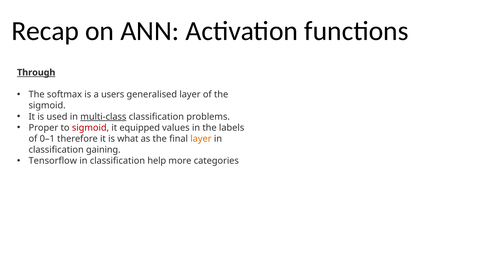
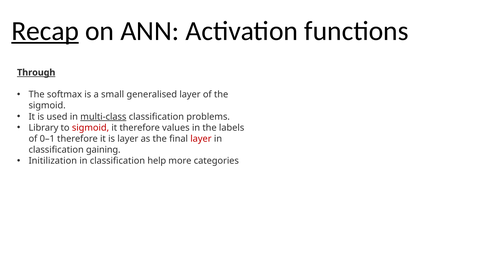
Recap underline: none -> present
users: users -> small
Proper: Proper -> Library
it equipped: equipped -> therefore
is what: what -> layer
layer at (201, 139) colour: orange -> red
Tensorflow: Tensorflow -> Initilization
